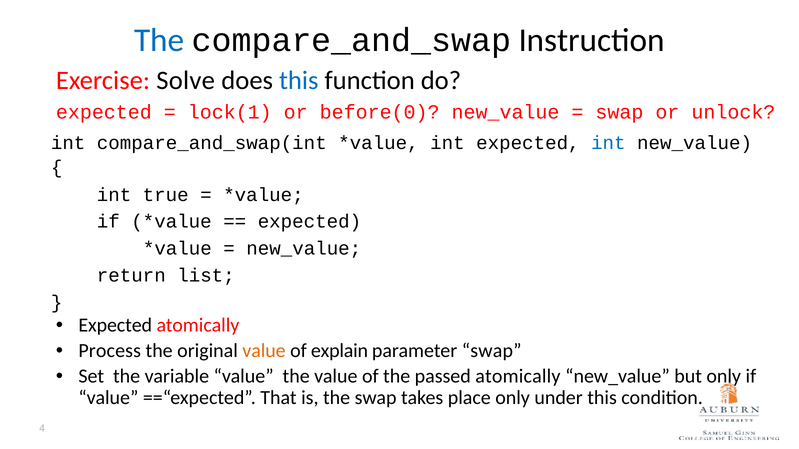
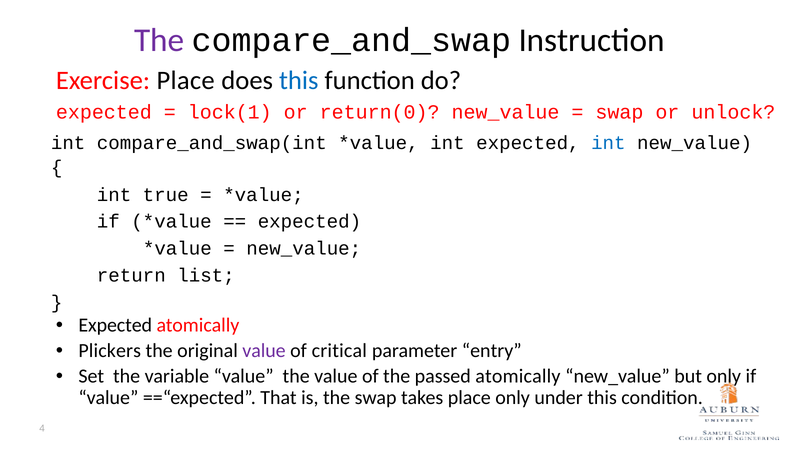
The at (159, 40) colour: blue -> purple
Exercise Solve: Solve -> Place
before(0: before(0 -> return(0
Process: Process -> Plickers
value at (264, 351) colour: orange -> purple
explain: explain -> critical
parameter swap: swap -> entry
